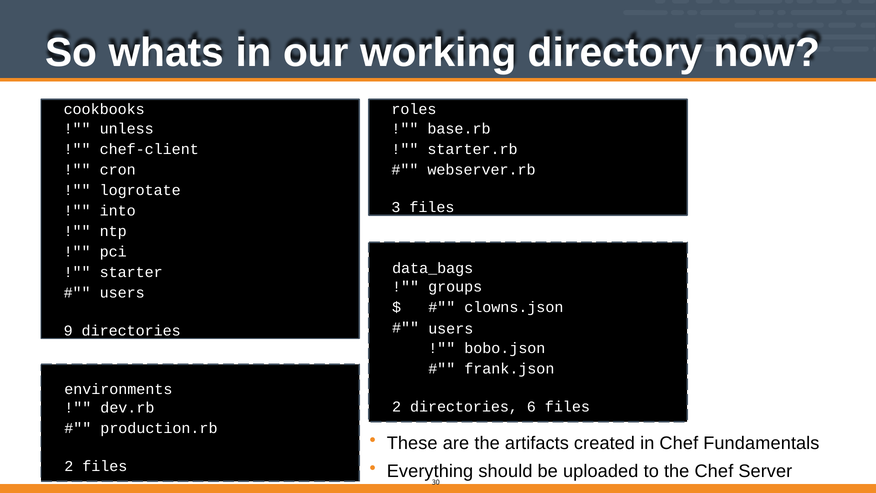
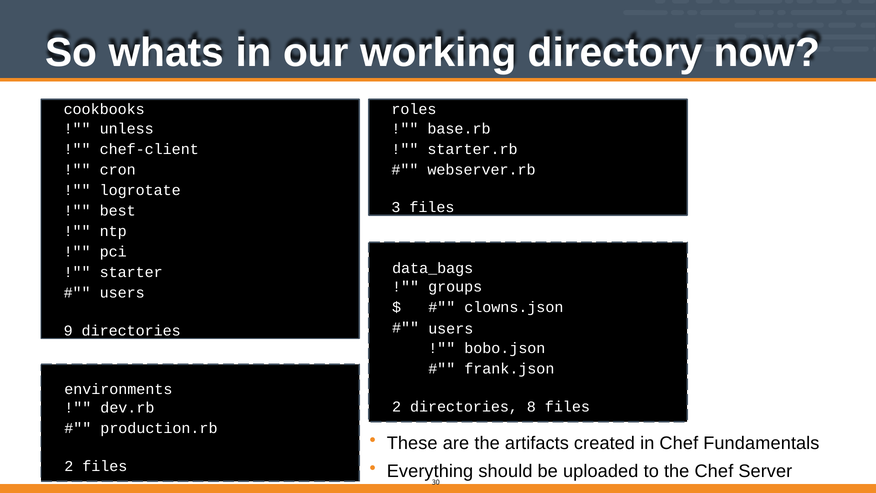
into: into -> best
6: 6 -> 8
